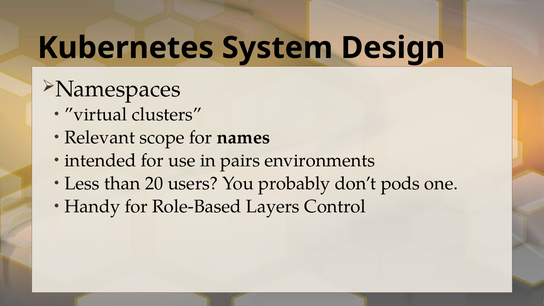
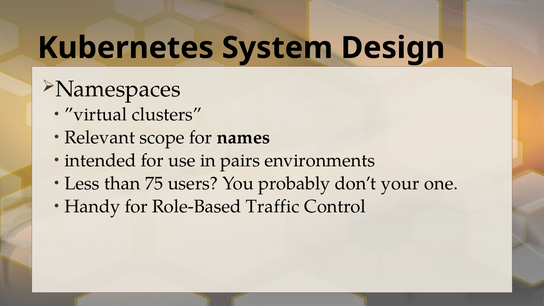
20: 20 -> 75
pods: pods -> your
Layers: Layers -> Traffic
